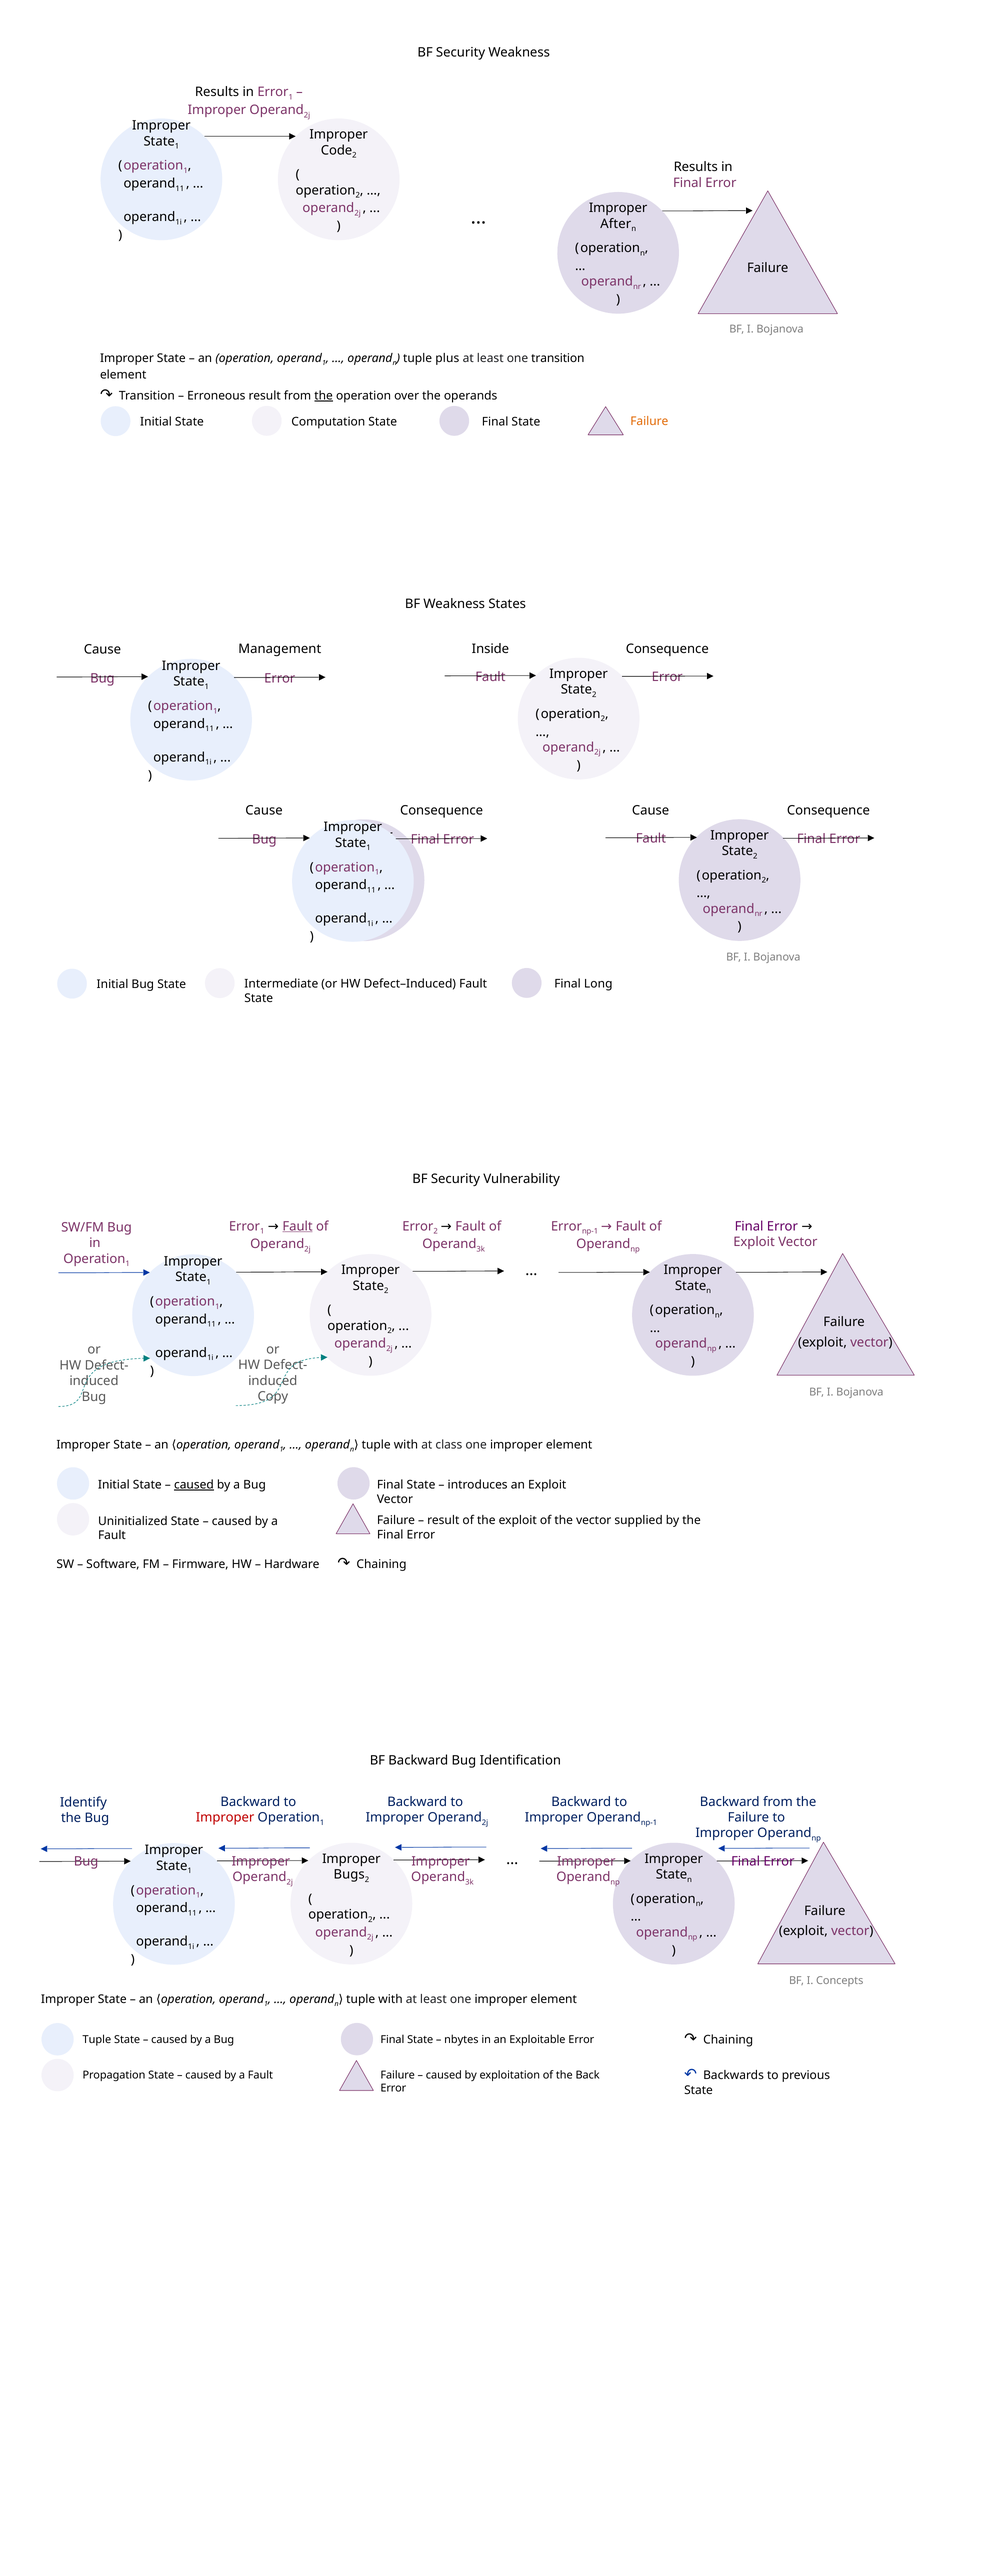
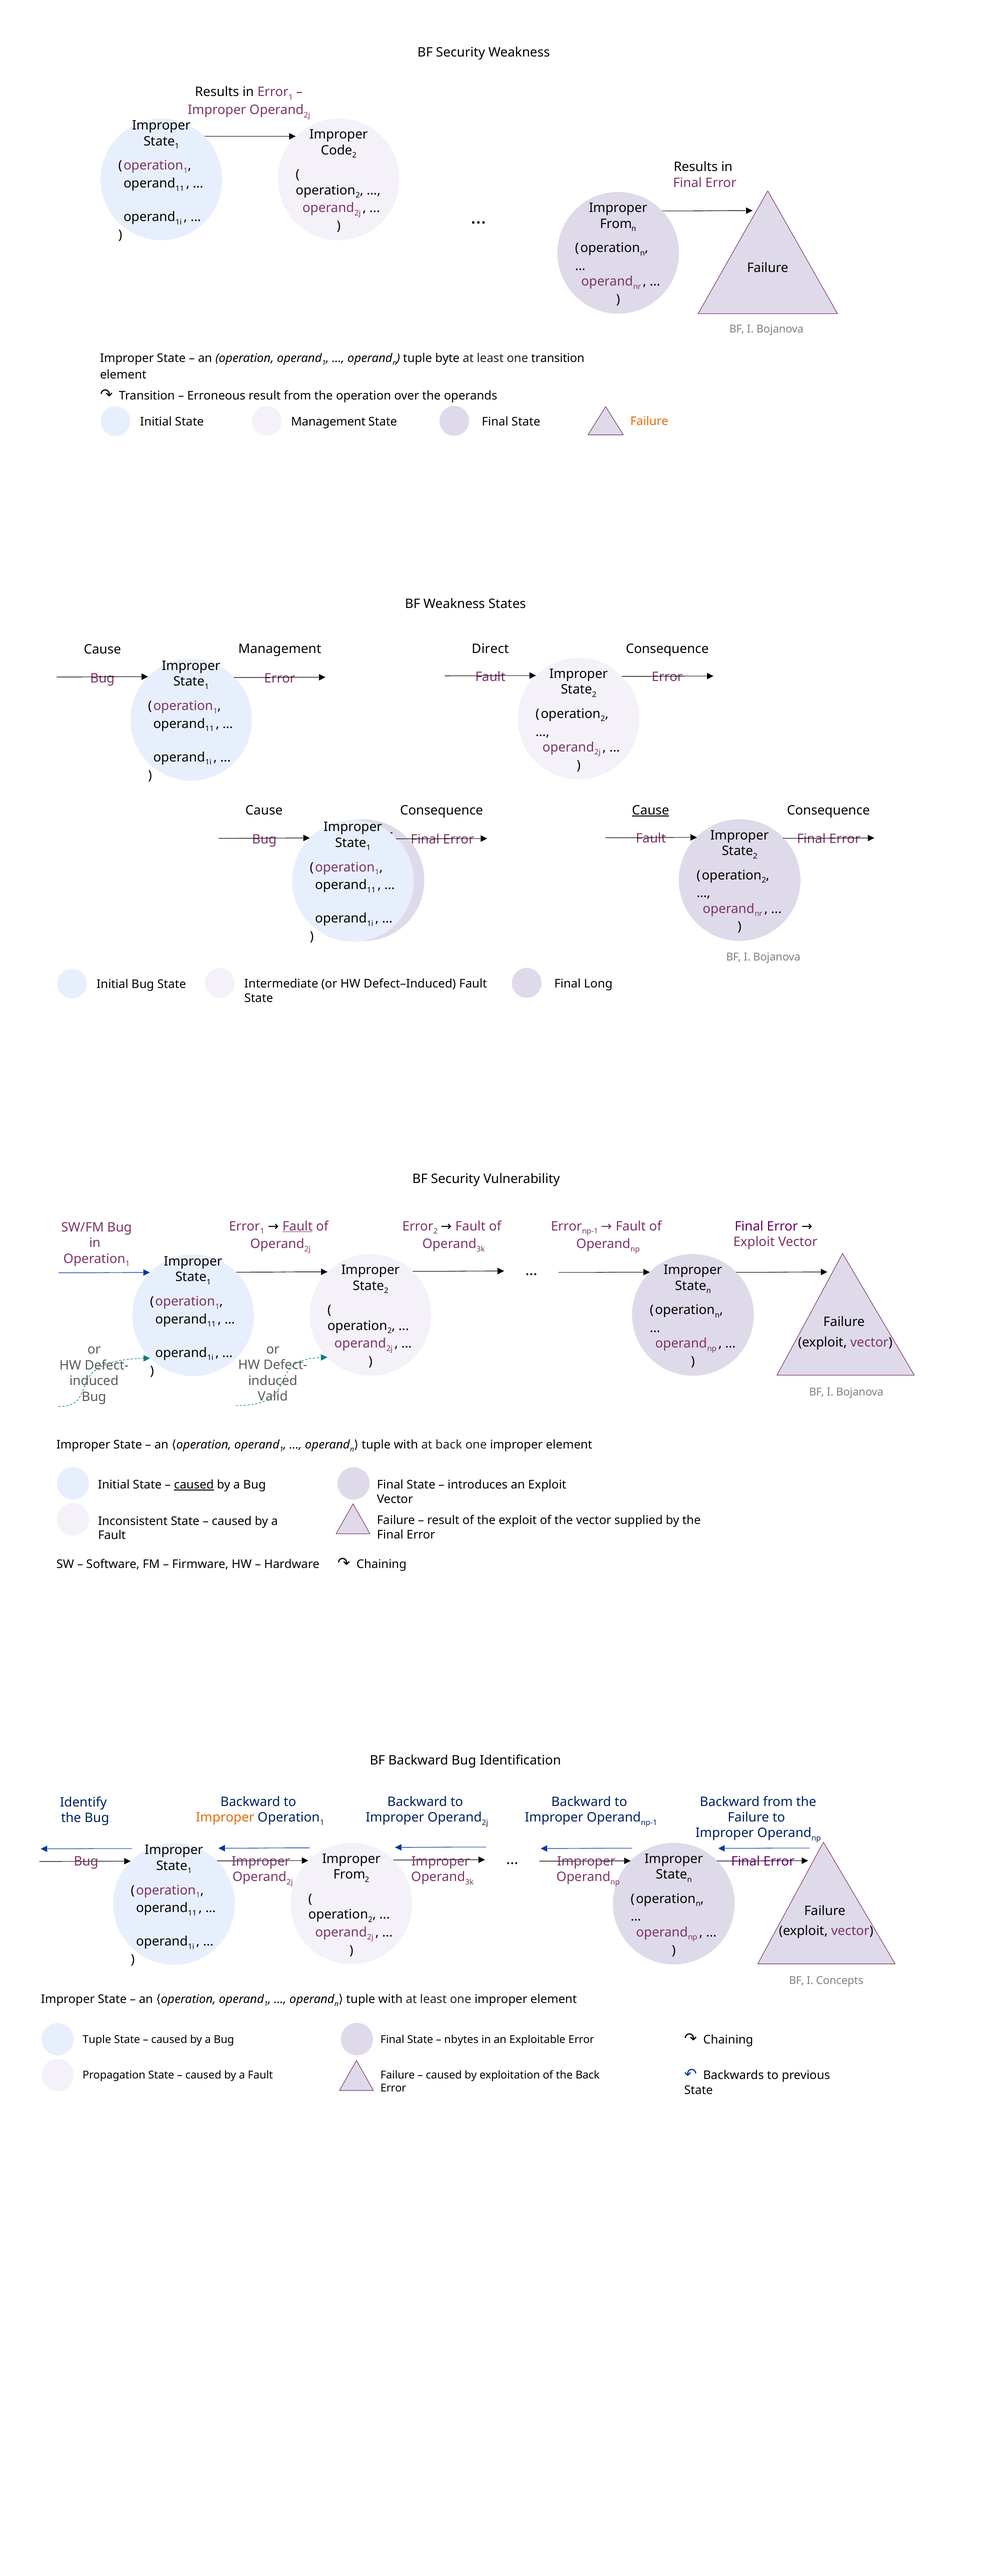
After at (616, 224): After -> From
plus: plus -> byte
the at (324, 396) underline: present -> none
Computation at (328, 421): Computation -> Management
Inside: Inside -> Direct
Cause at (651, 810) underline: none -> present
Copy: Copy -> Valid
at class: class -> back
Uninitialized: Uninitialized -> Inconsistent
Improper at (225, 1817) colour: red -> orange
Bugs at (349, 1874): Bugs -> From
